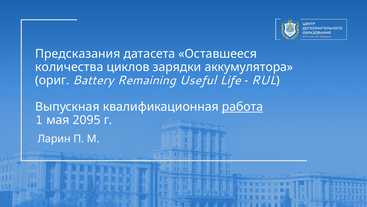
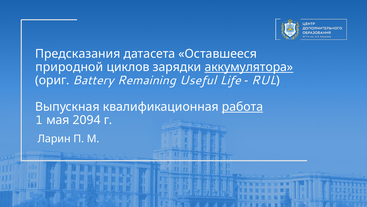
количества: количества -> природной
аккумулятора underline: none -> present
2095: 2095 -> 2094
